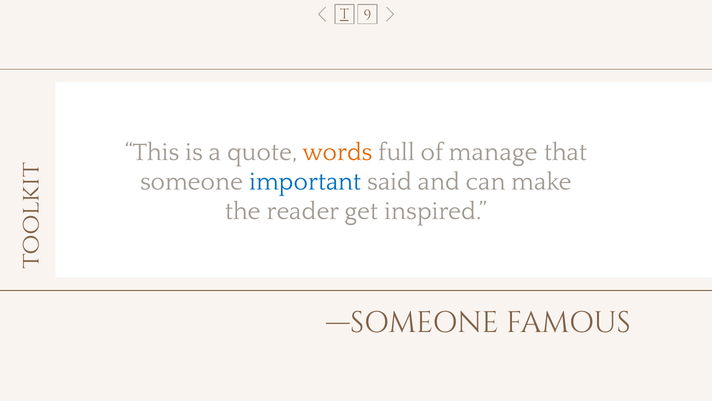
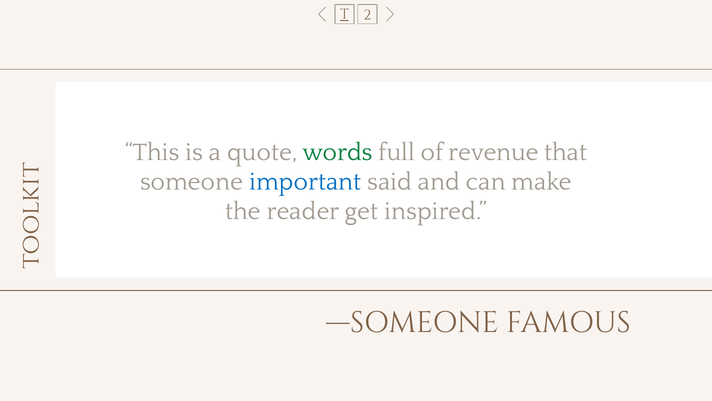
9: 9 -> 2
words colour: orange -> green
manage: manage -> revenue
